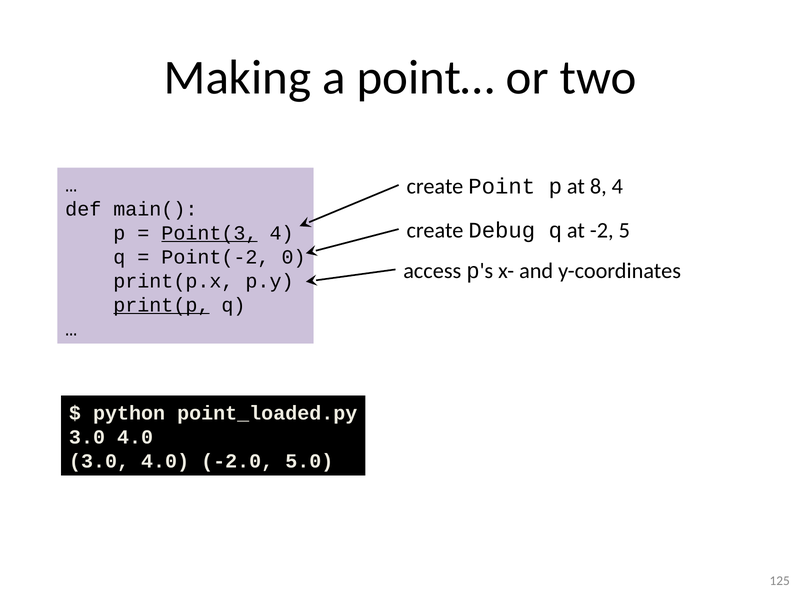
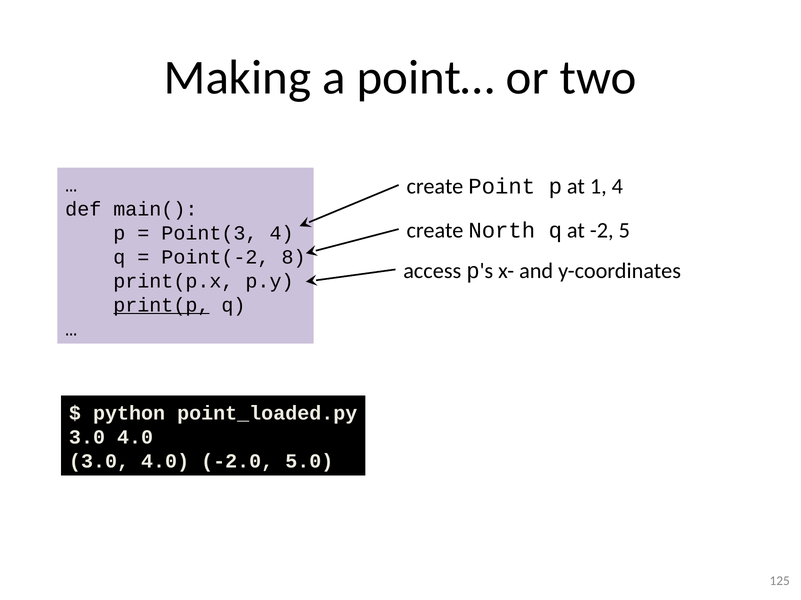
8: 8 -> 1
Debug: Debug -> North
Point(3 underline: present -> none
0: 0 -> 8
